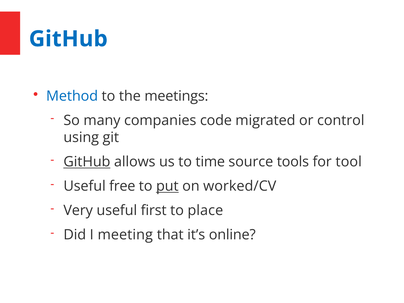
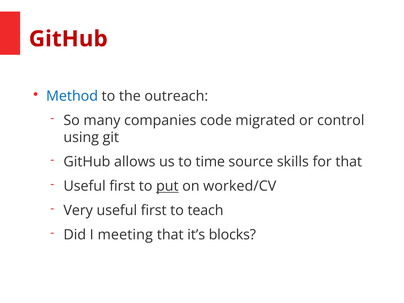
GitHub at (68, 39) colour: blue -> red
meetings: meetings -> outreach
GitHub at (87, 162) underline: present -> none
tools: tools -> skills
for tool: tool -> that
free at (122, 186): free -> first
place: place -> teach
online: online -> blocks
